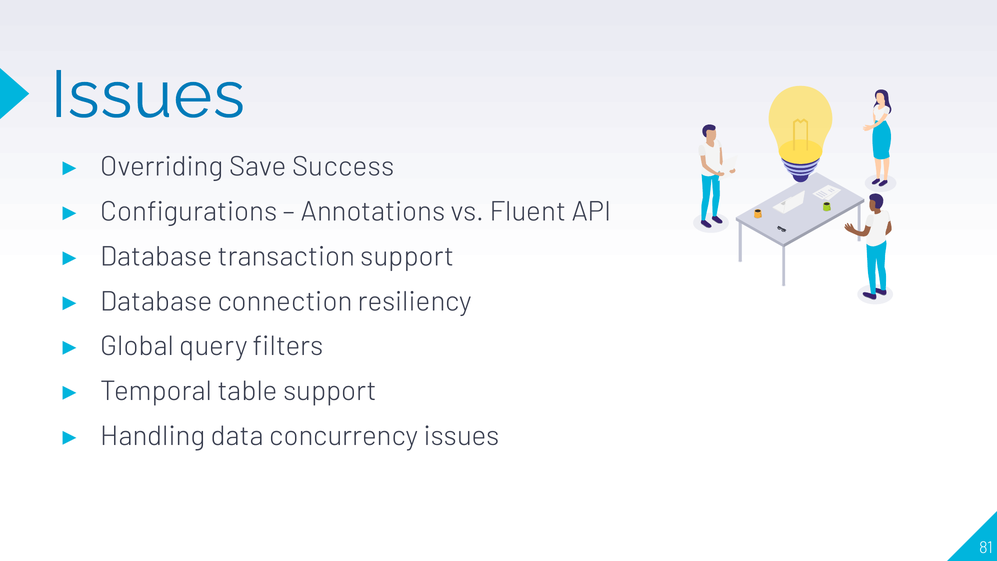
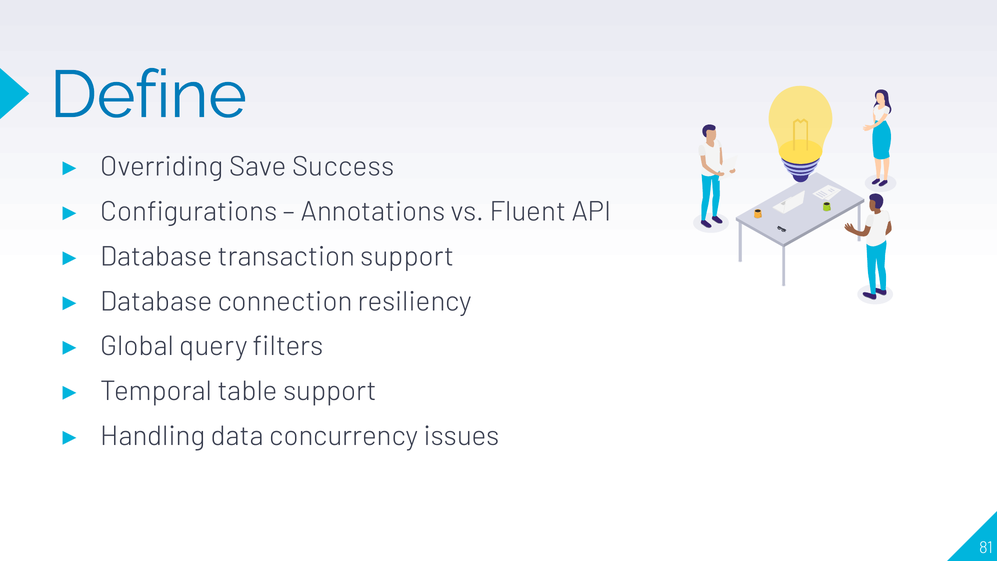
Issues at (148, 95): Issues -> Define
